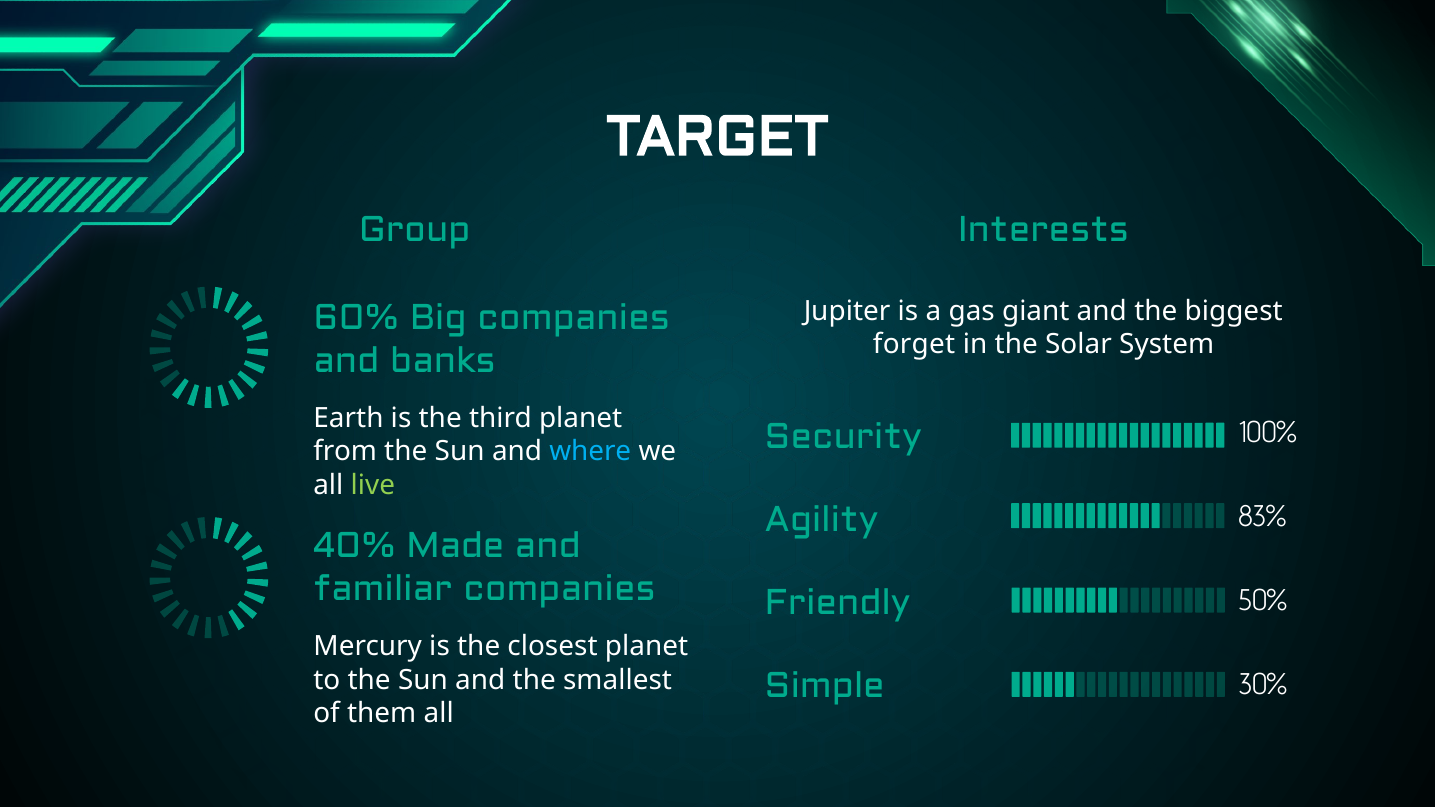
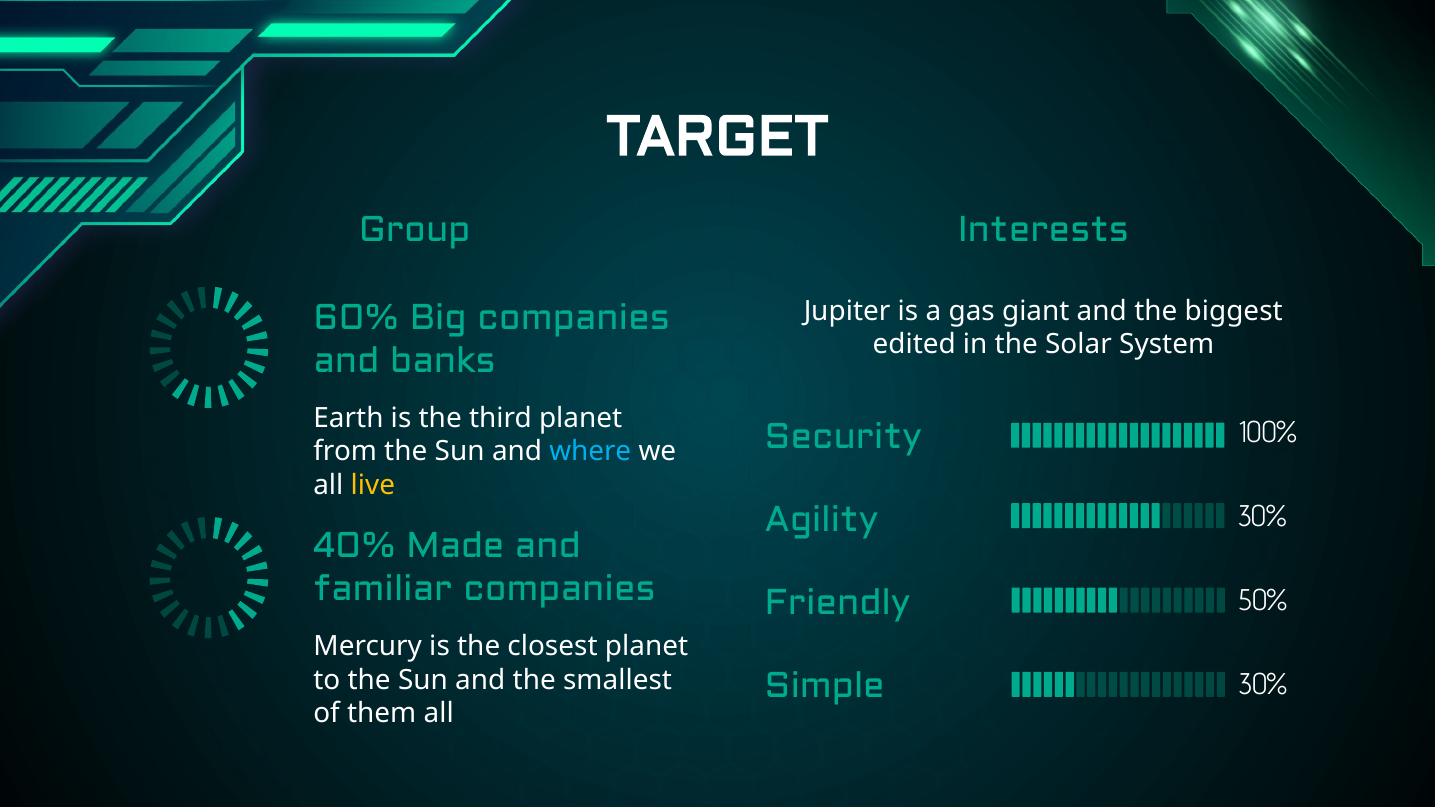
forget: forget -> edited
live colour: light green -> yellow
83% at (1263, 517): 83% -> 30%
